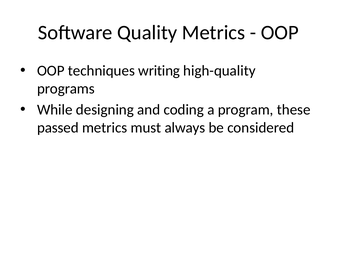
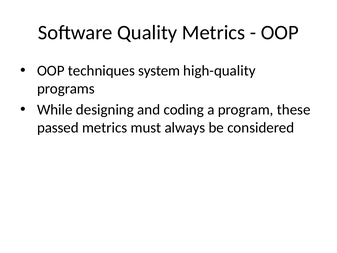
writing: writing -> system
